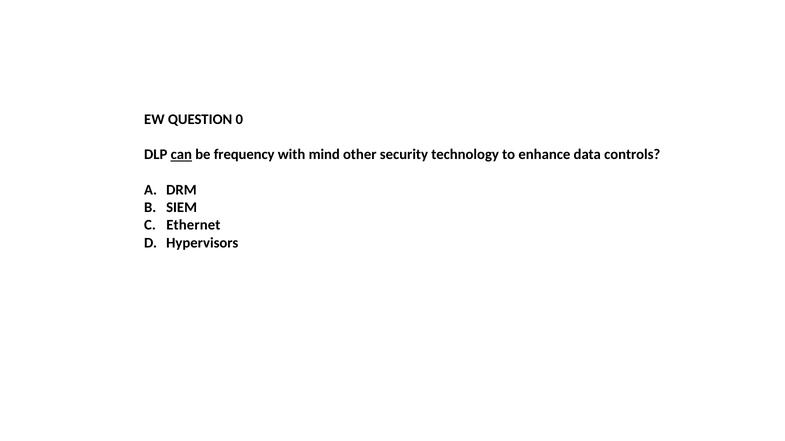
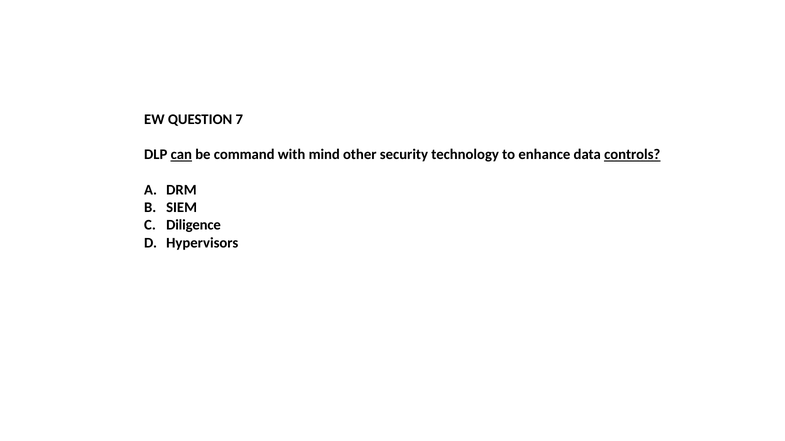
0: 0 -> 7
frequency: frequency -> command
controls underline: none -> present
Ethernet: Ethernet -> Diligence
